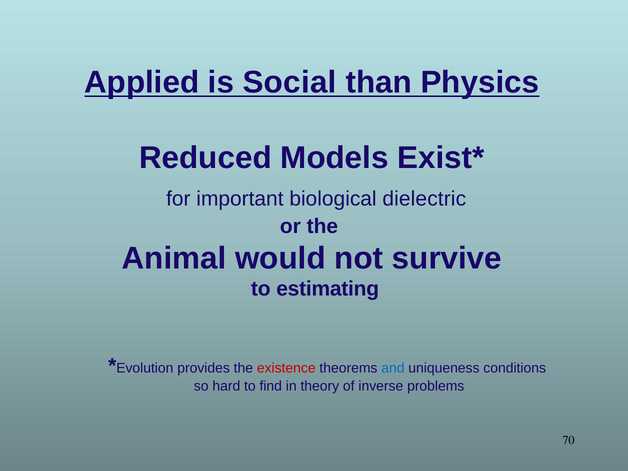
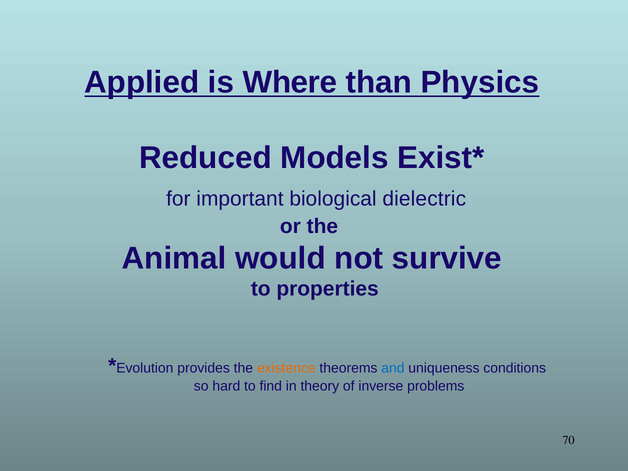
Social: Social -> Where
estimating: estimating -> properties
existence colour: red -> orange
